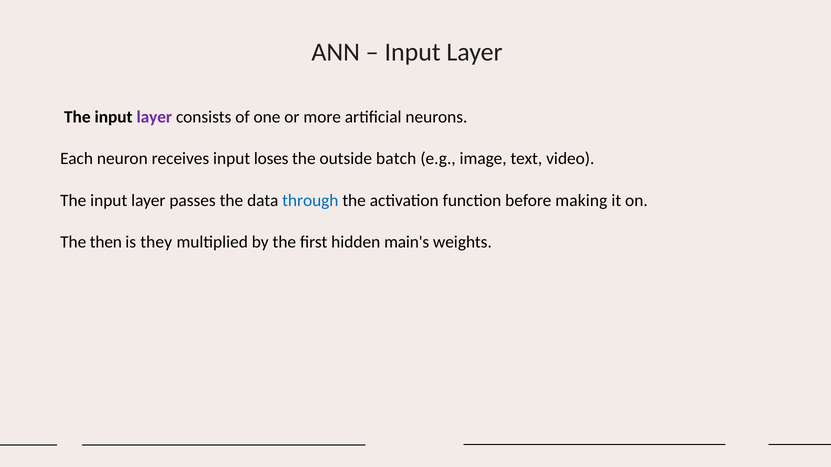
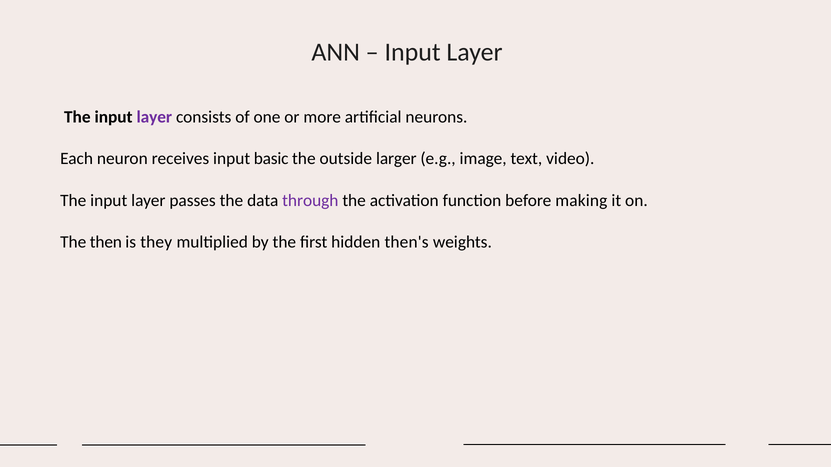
loses: loses -> basic
batch: batch -> larger
through colour: blue -> purple
main's: main's -> then's
